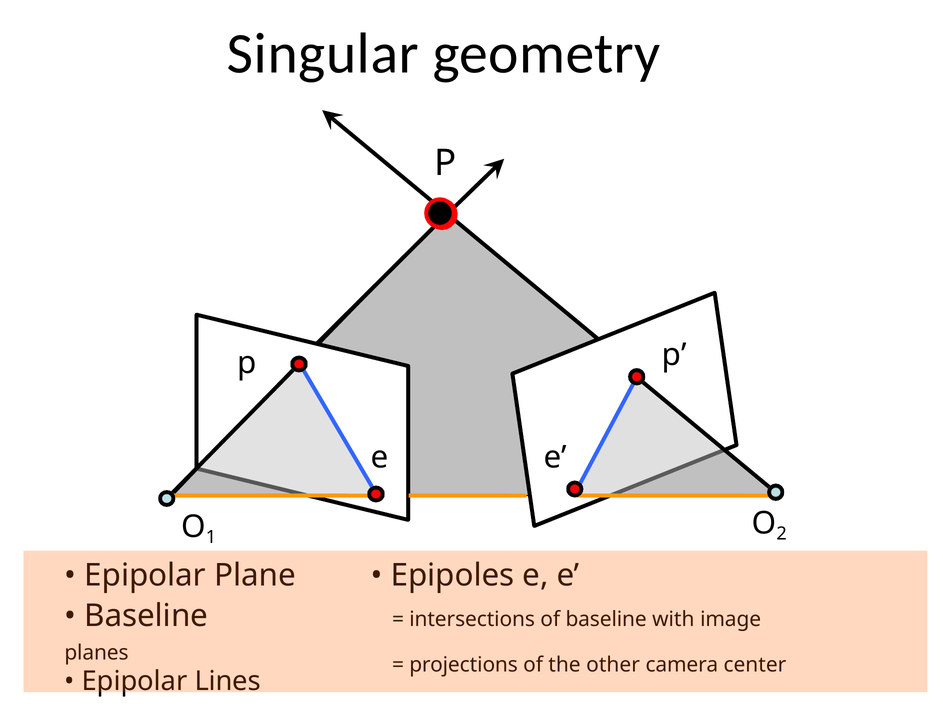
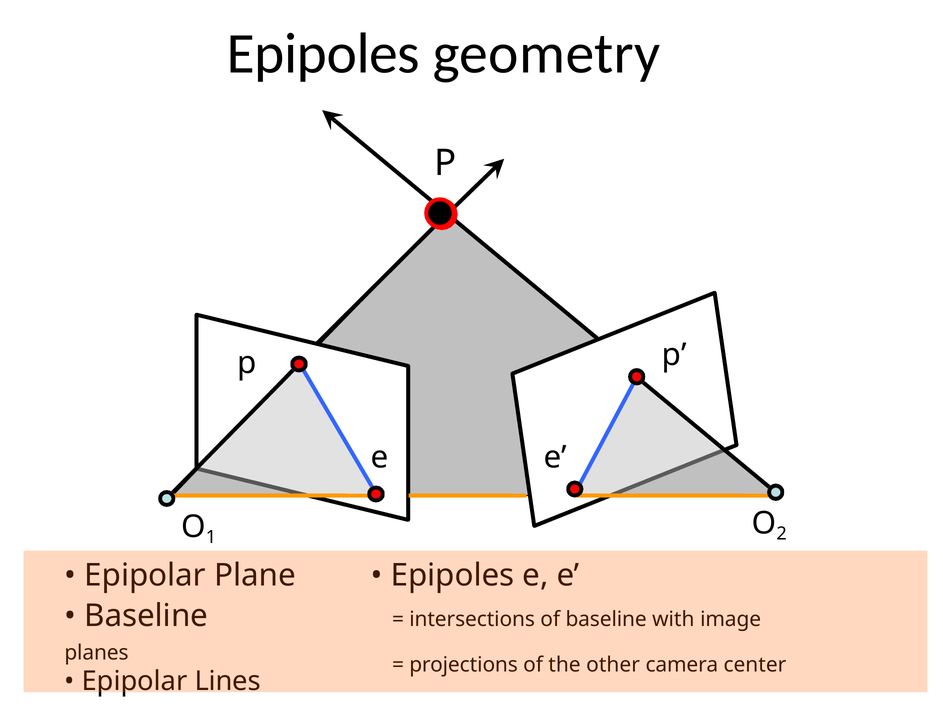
Singular at (323, 54): Singular -> Epipoles
